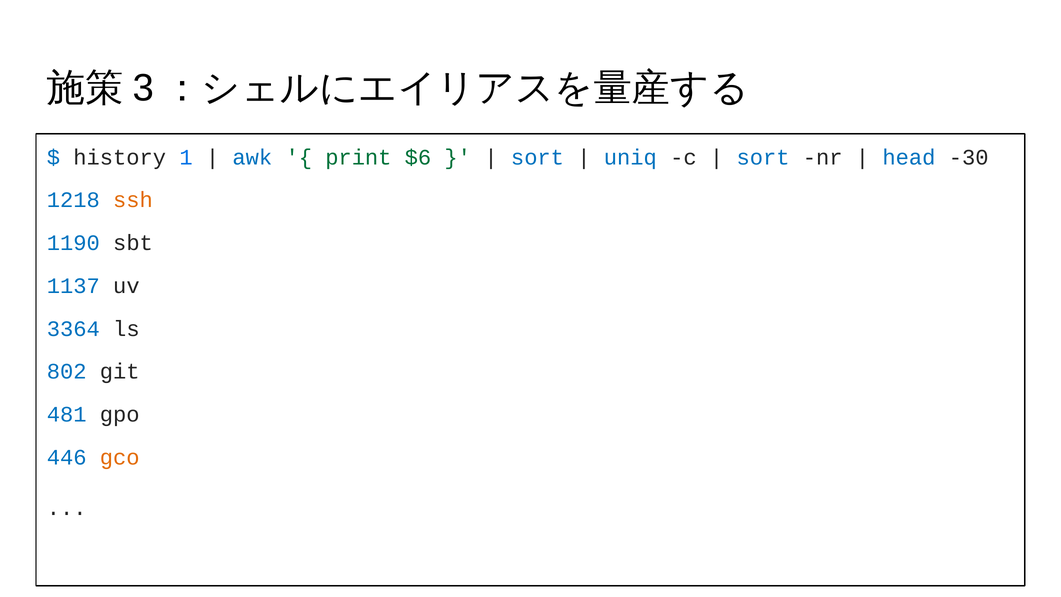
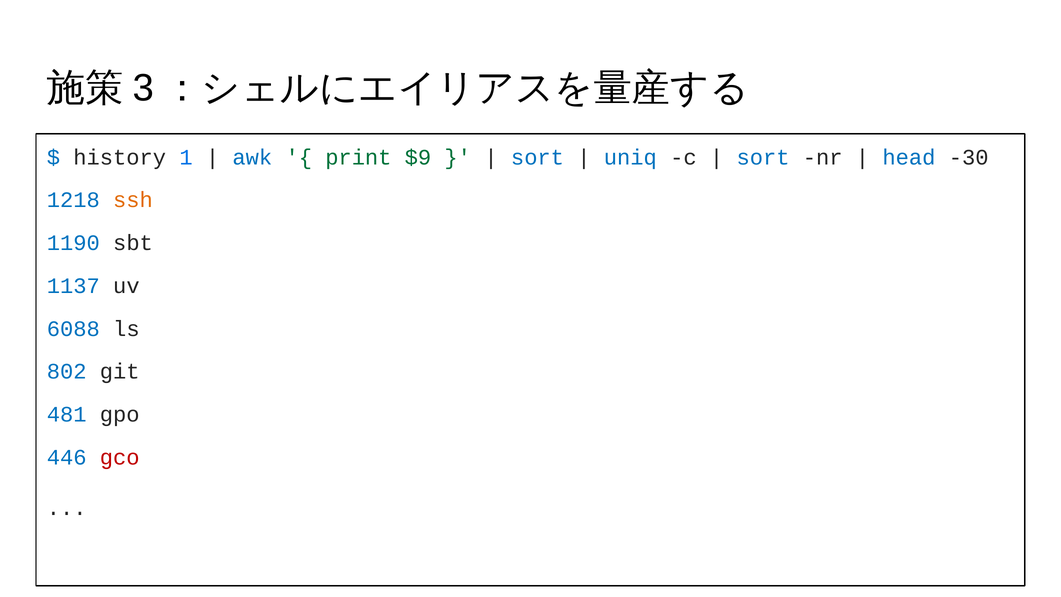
$6: $6 -> $9
3364: 3364 -> 6088
gco colour: orange -> red
